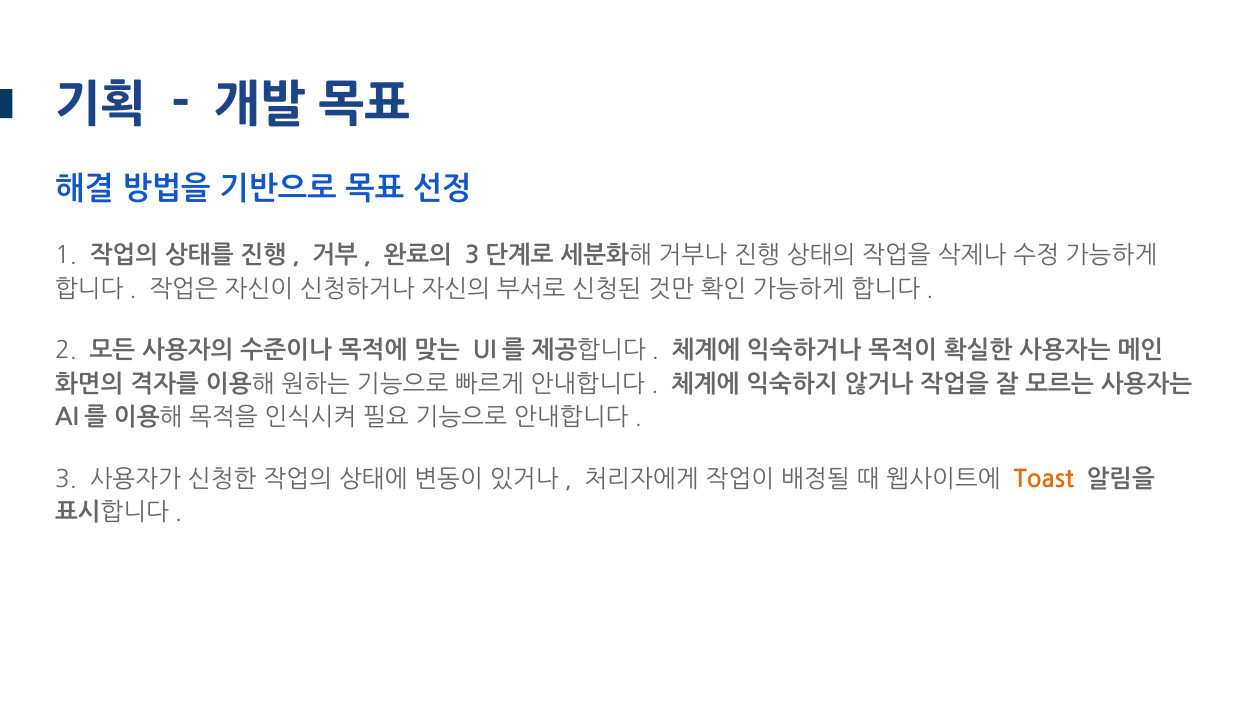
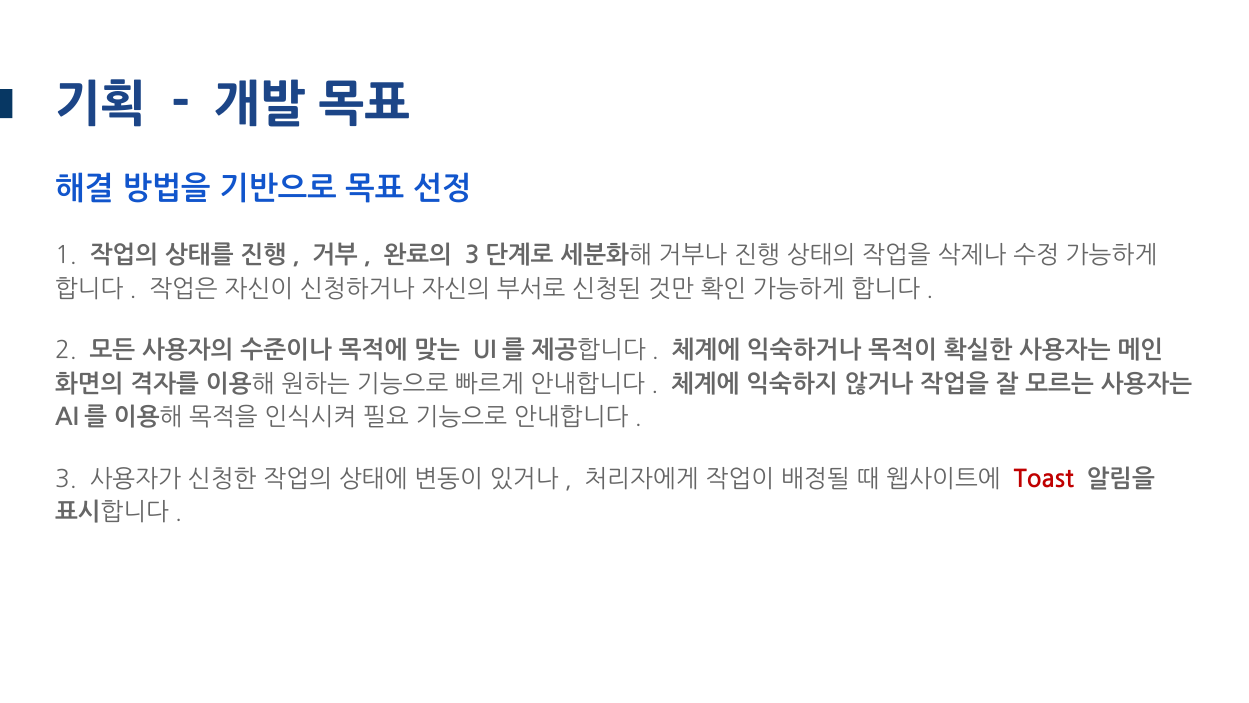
Toast colour: orange -> red
